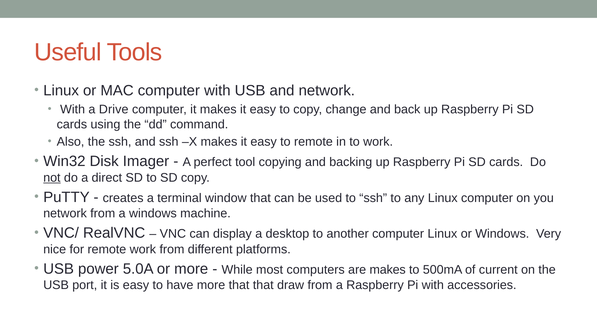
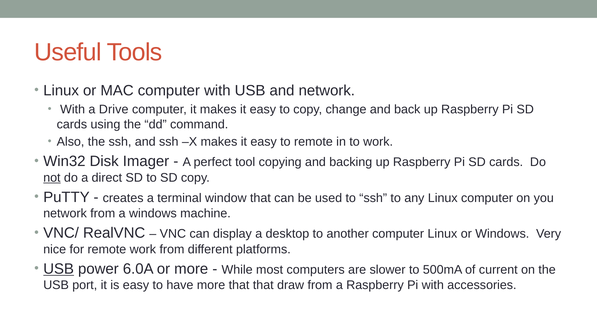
USB at (59, 269) underline: none -> present
5.0A: 5.0A -> 6.0A
are makes: makes -> slower
